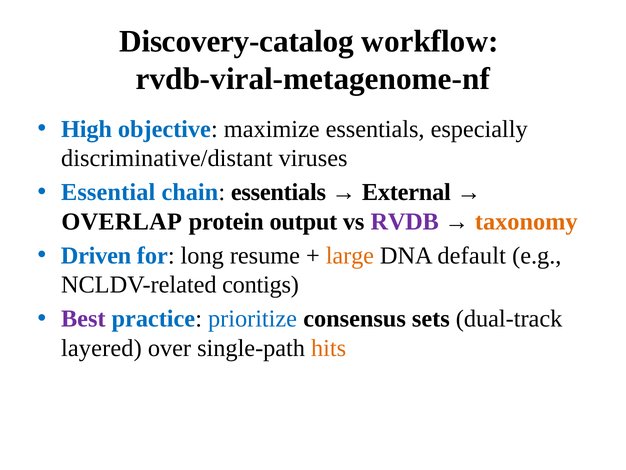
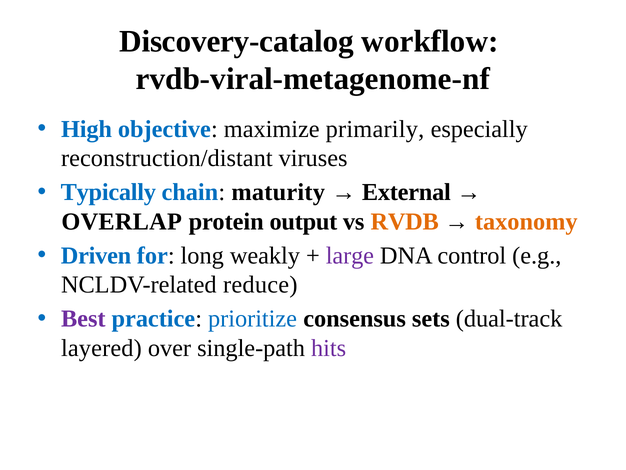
maximize essentials: essentials -> primarily
discriminative/distant: discriminative/distant -> reconstruction/distant
Essential: Essential -> Typically
chain essentials: essentials -> maturity
RVDB colour: purple -> orange
resume: resume -> weakly
large colour: orange -> purple
default: default -> control
contigs: contigs -> reduce
hits colour: orange -> purple
